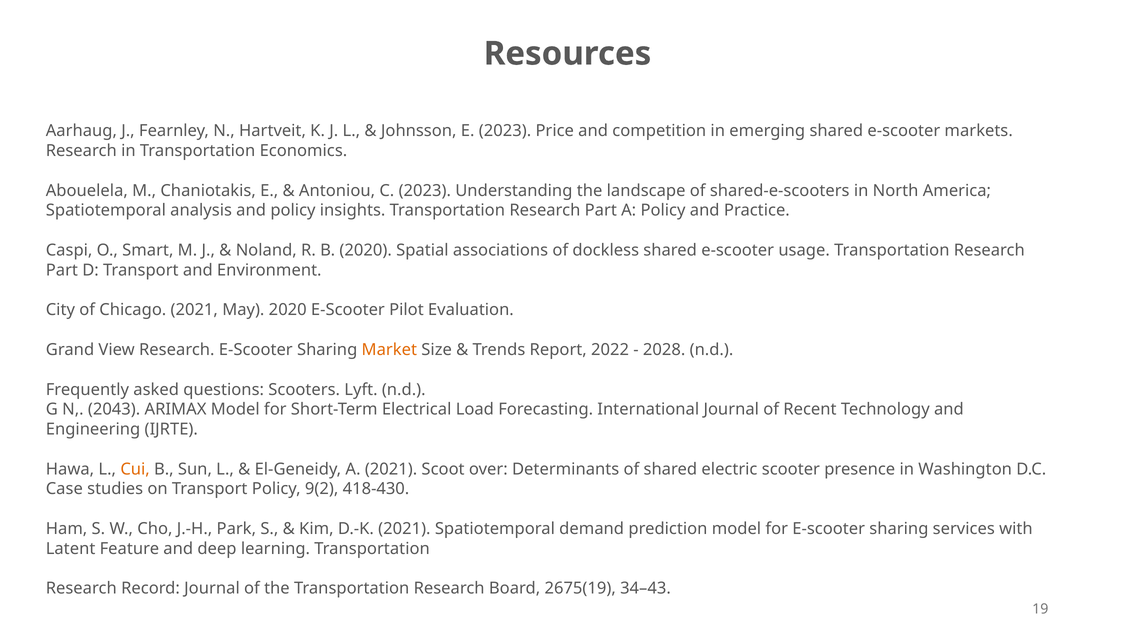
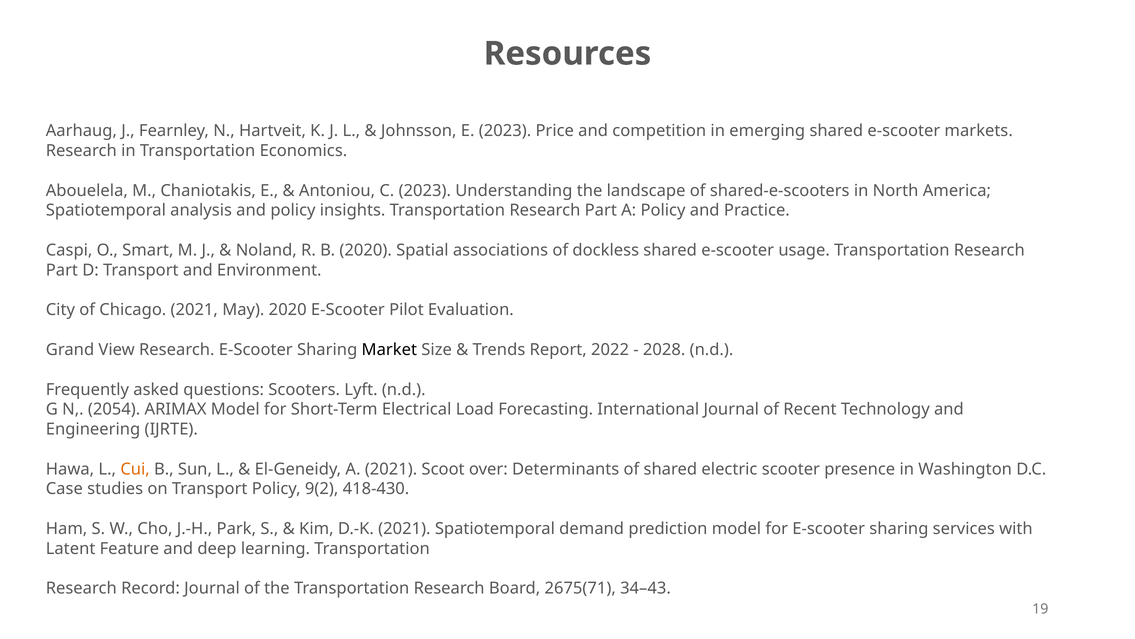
Market colour: orange -> black
2043: 2043 -> 2054
2675(19: 2675(19 -> 2675(71
